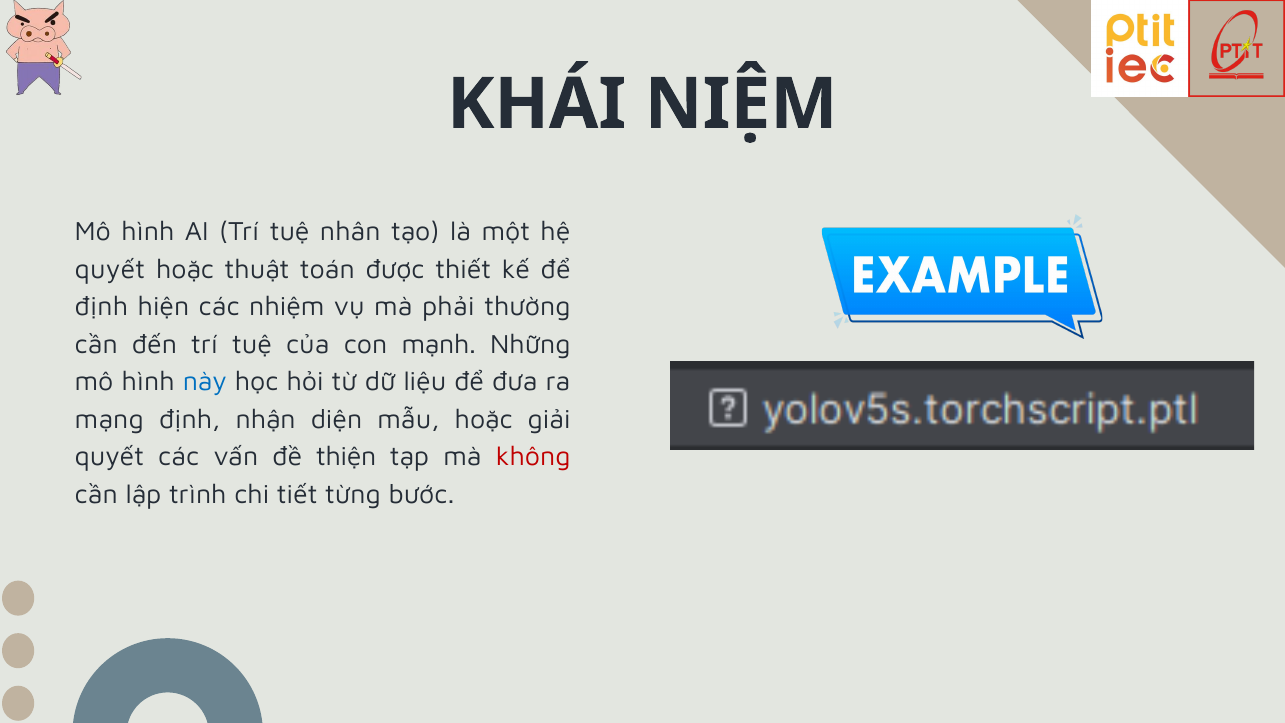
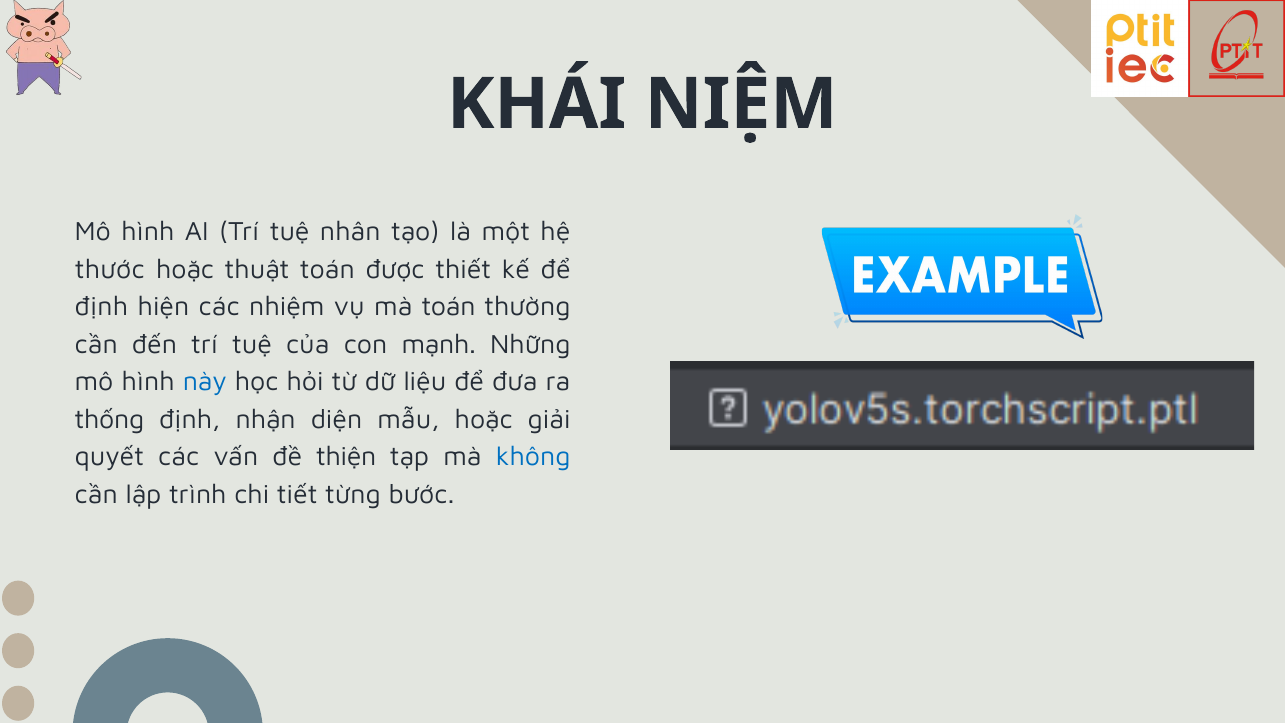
quyết at (110, 270): quyết -> thước
mà phải: phải -> toán
mạng: mạng -> thống
không colour: red -> blue
